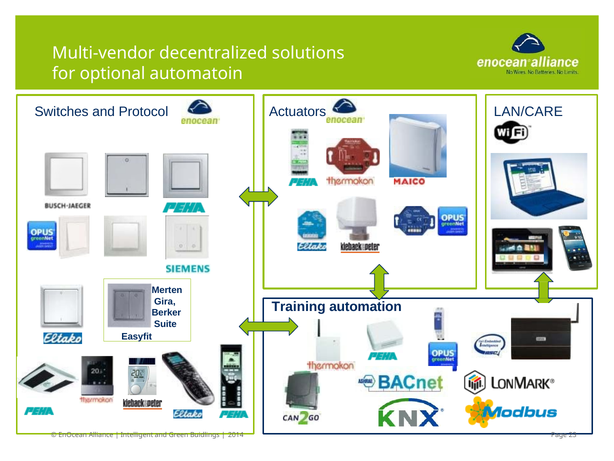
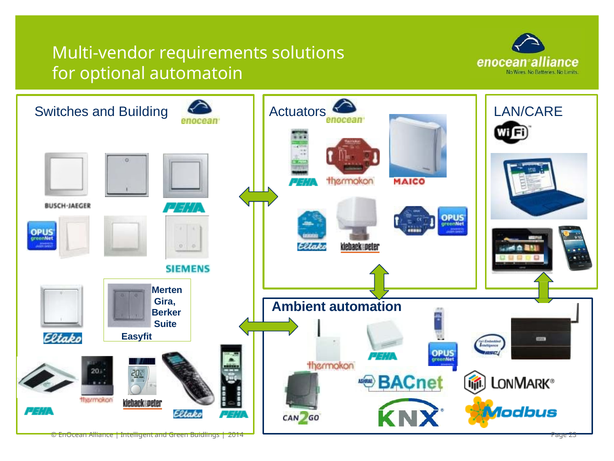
decentralized: decentralized -> requirements
Protocol: Protocol -> Building
Training: Training -> Ambient
